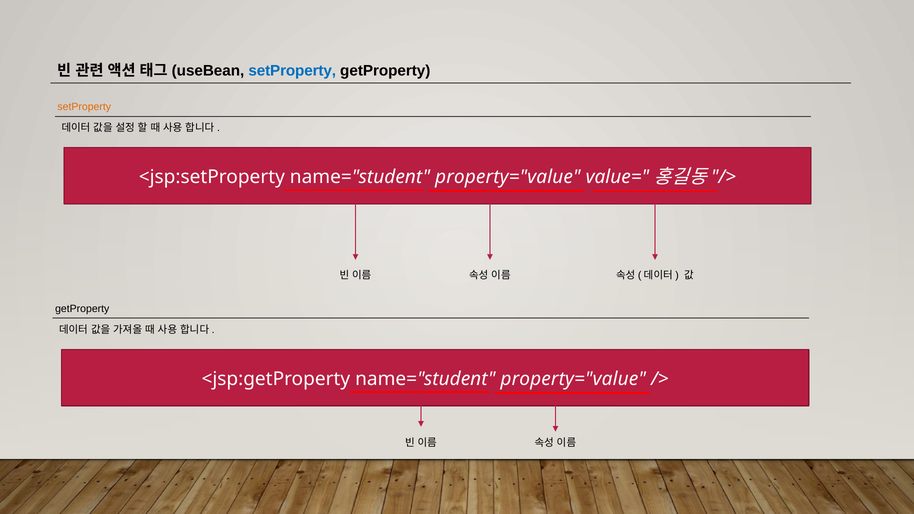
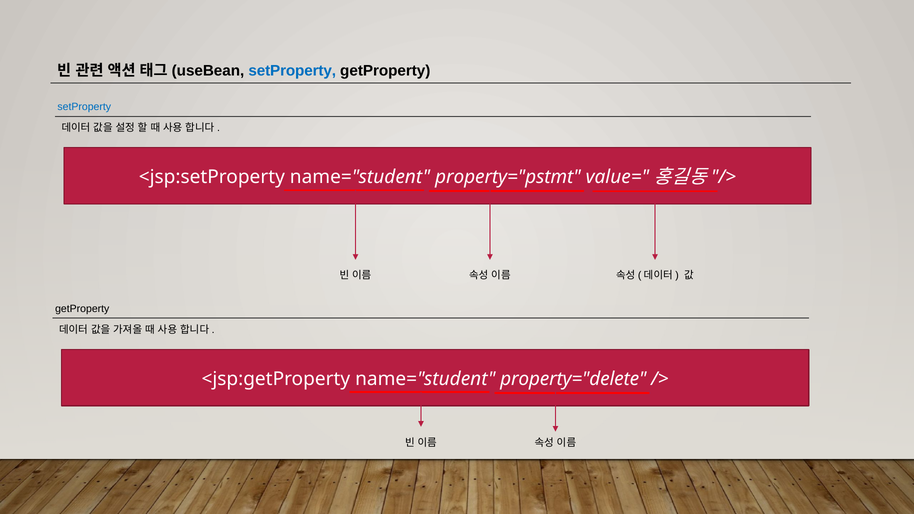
setProperty at (84, 107) colour: orange -> blue
<jsp:setProperty name="student property="value: property="value -> property="pstmt
<jsp:getProperty name="student property="value: property="value -> property="delete
